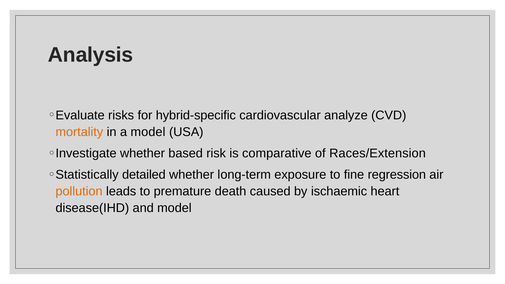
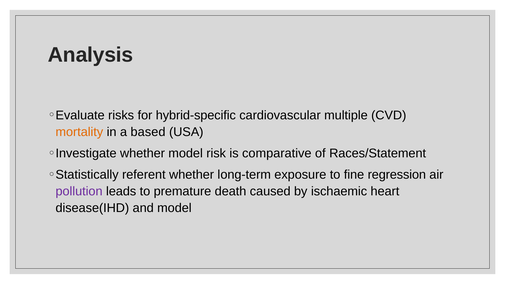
analyze: analyze -> multiple
a model: model -> based
whether based: based -> model
Races/Extension: Races/Extension -> Races/Statement
detailed: detailed -> referent
pollution colour: orange -> purple
